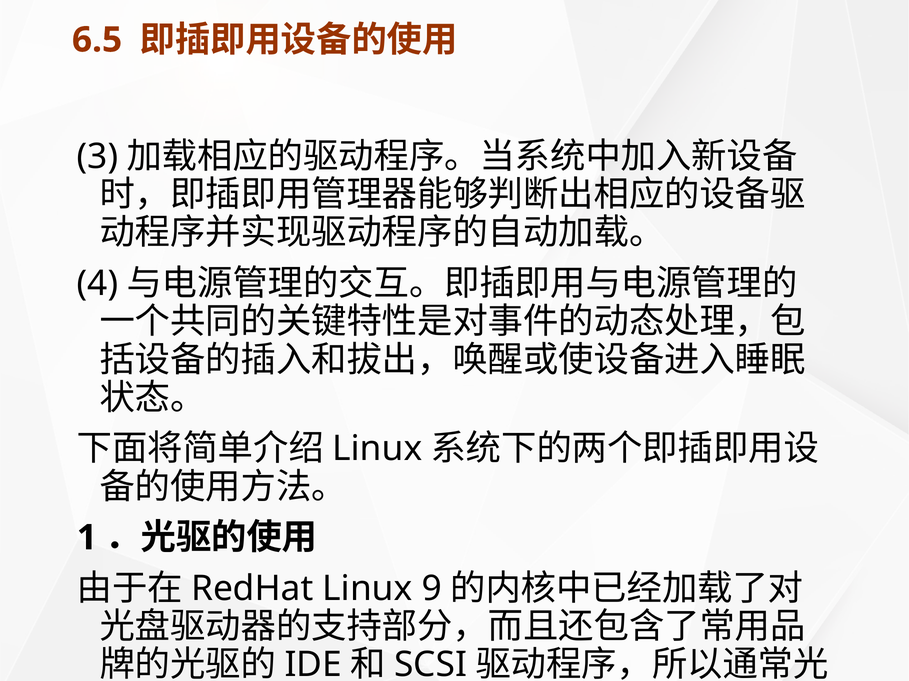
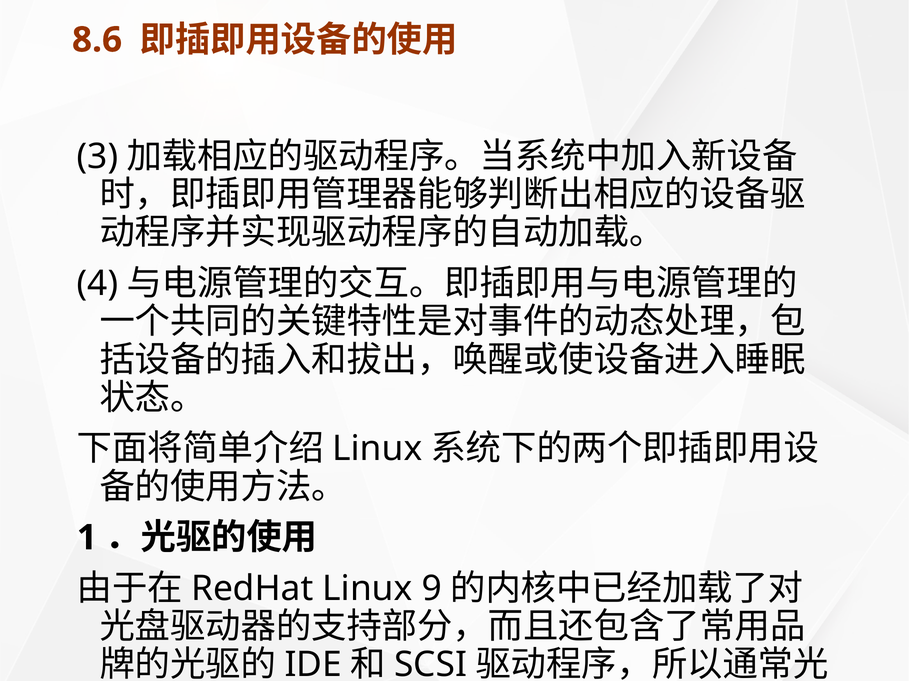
6.5: 6.5 -> 8.6
